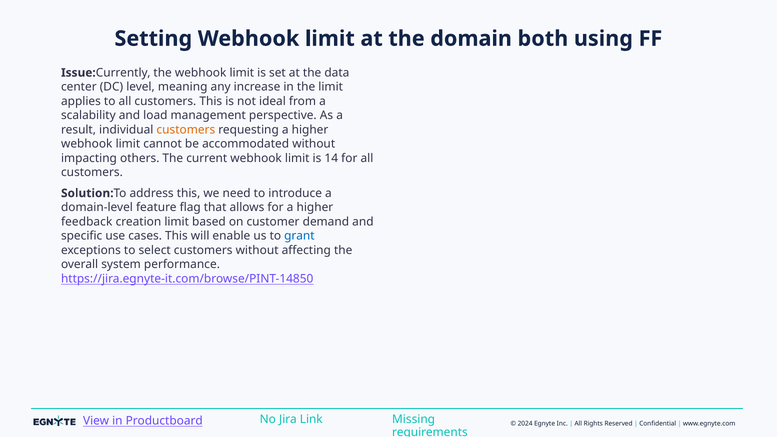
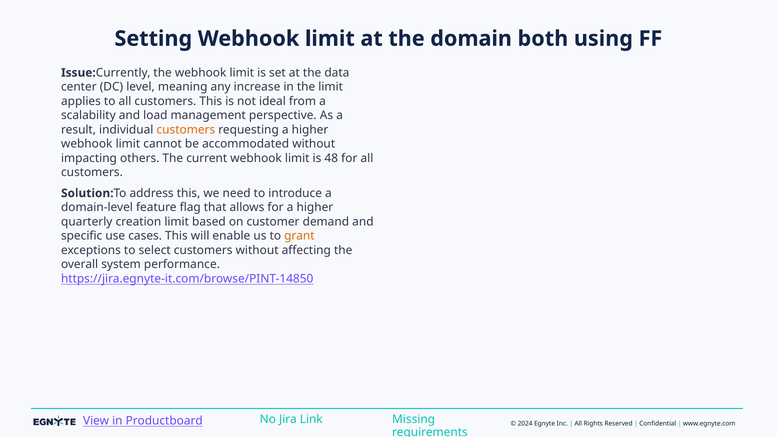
14: 14 -> 48
feedback: feedback -> quarterly
grant colour: blue -> orange
